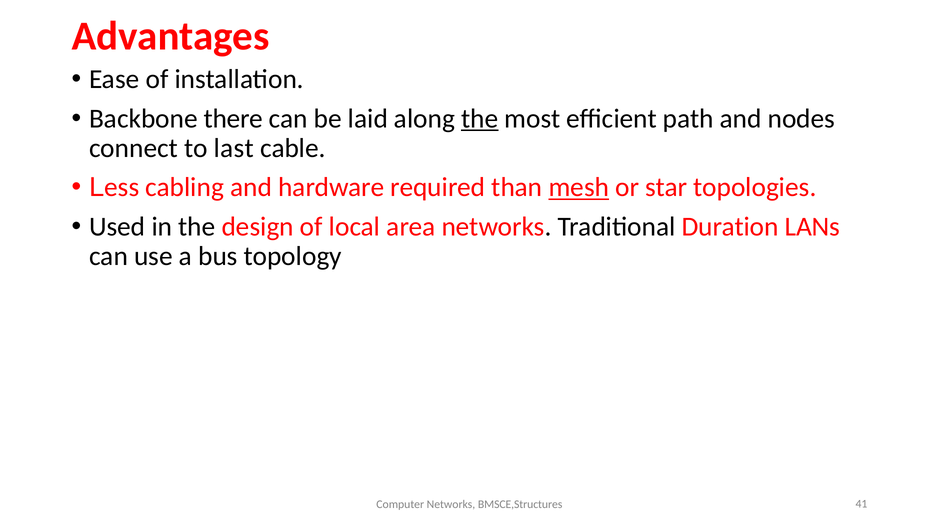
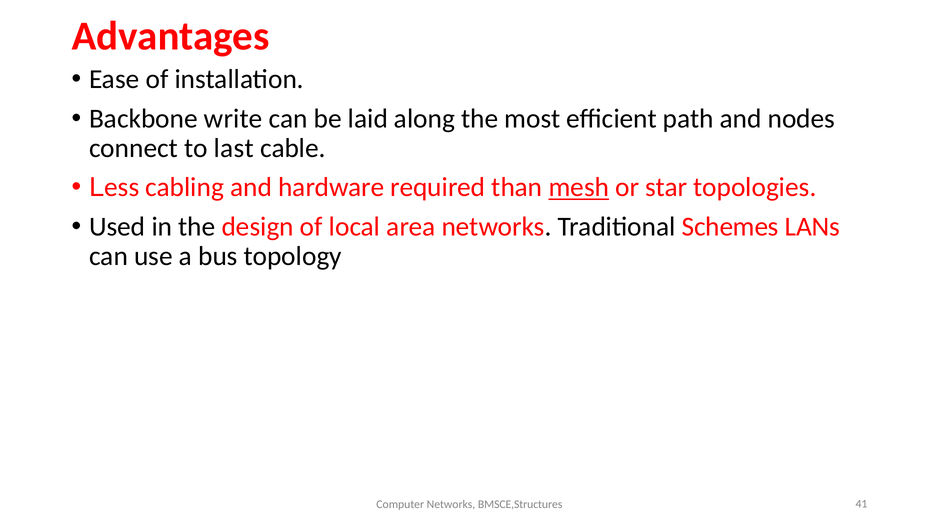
there: there -> write
the at (480, 119) underline: present -> none
Duration: Duration -> Schemes
